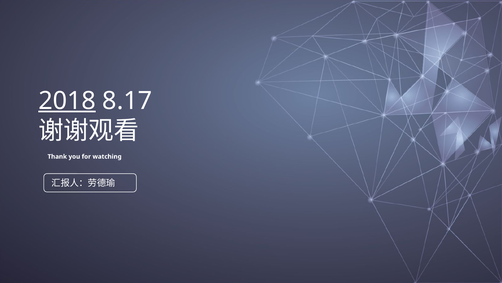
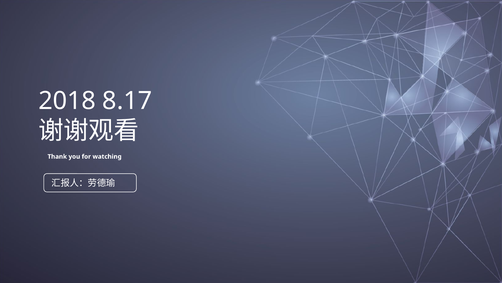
2018 underline: present -> none
